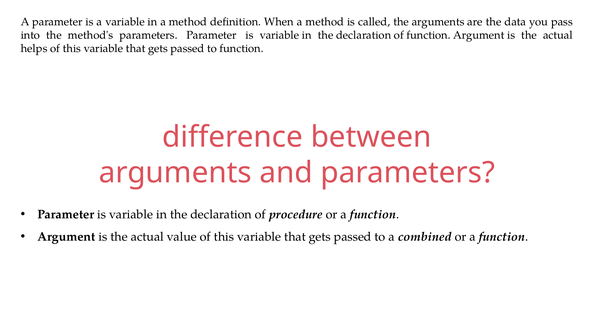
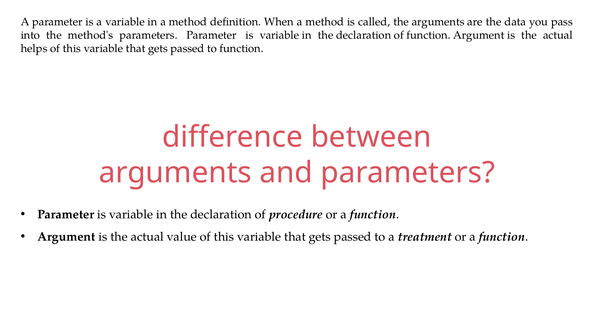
combined: combined -> treatment
